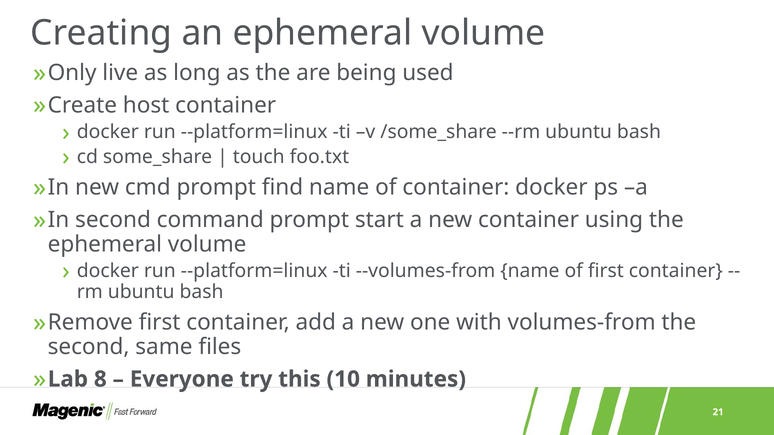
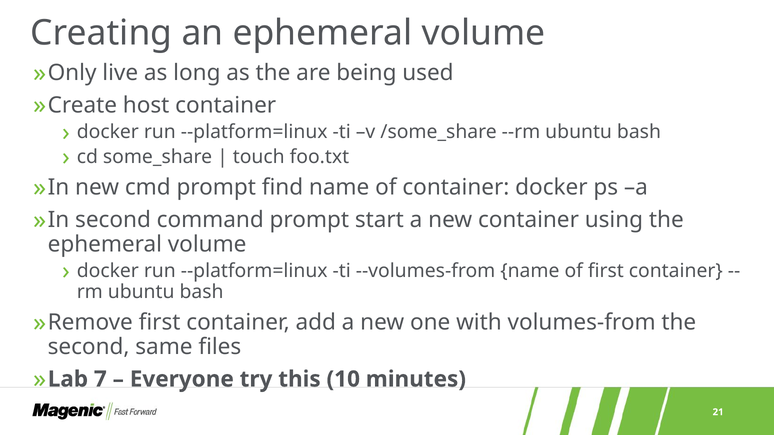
8: 8 -> 7
